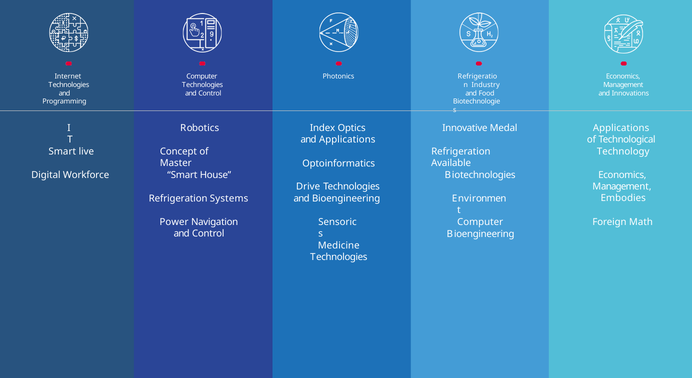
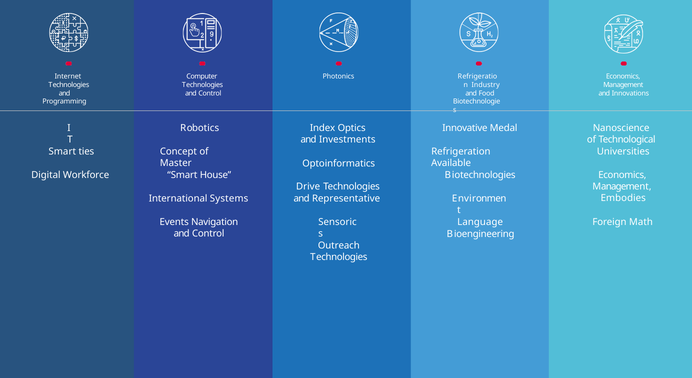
Applications at (621, 128): Applications -> Nanoscience
and Applications: Applications -> Investments
Technology: Technology -> Universities
live: live -> ties
and Bioengineering: Bioengineering -> Representative
Refrigeration at (178, 198): Refrigeration -> International
Computer at (480, 222): Computer -> Language
Power: Power -> Events
Medicine: Medicine -> Outreach
